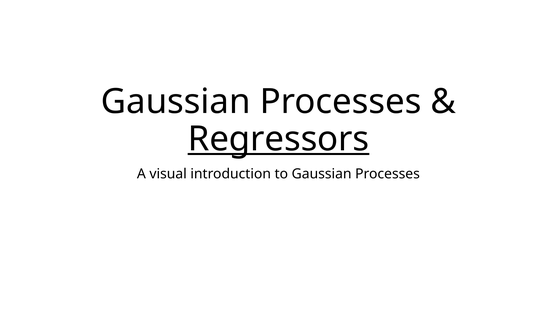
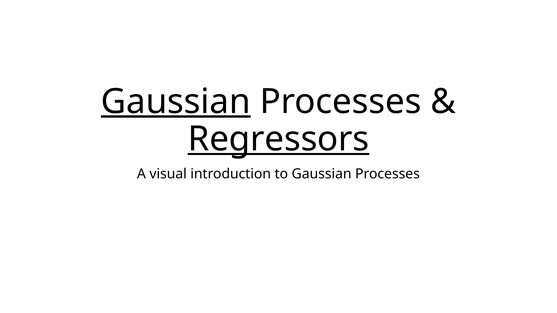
Gaussian at (176, 102) underline: none -> present
